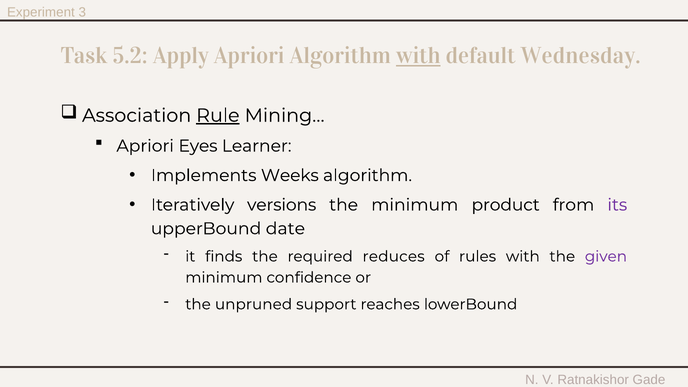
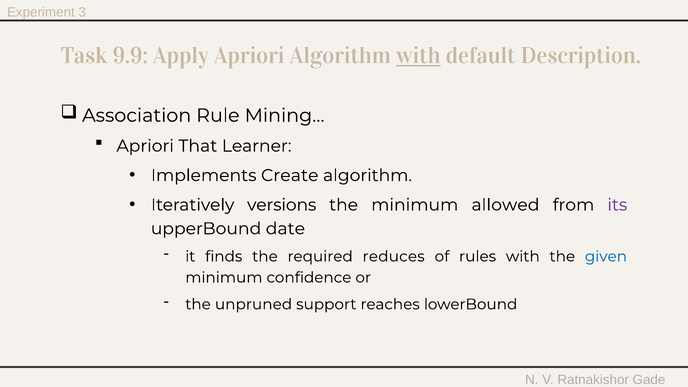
5.2: 5.2 -> 9.9
Wednesday: Wednesday -> Description
Rule underline: present -> none
Eyes: Eyes -> That
Weeks: Weeks -> Create
product: product -> allowed
given colour: purple -> blue
